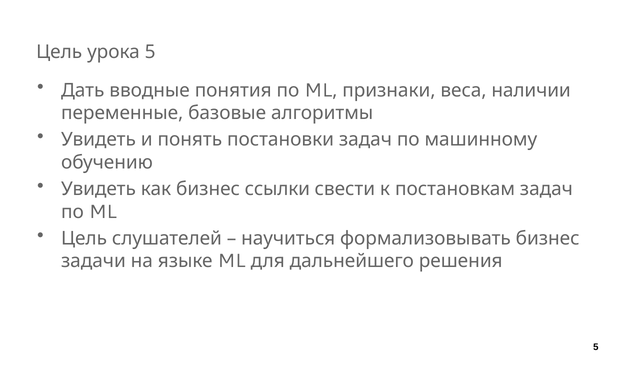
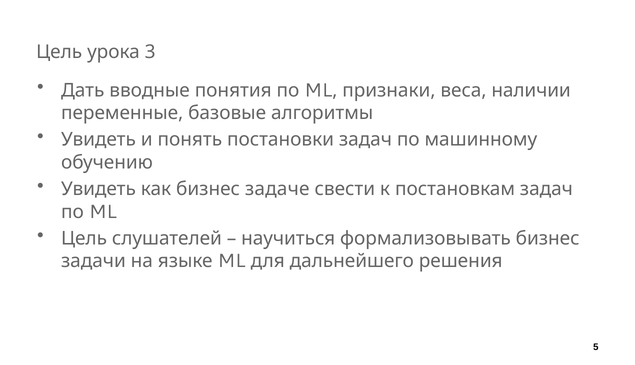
урока 5: 5 -> 3
ссылки: ссылки -> задаче
